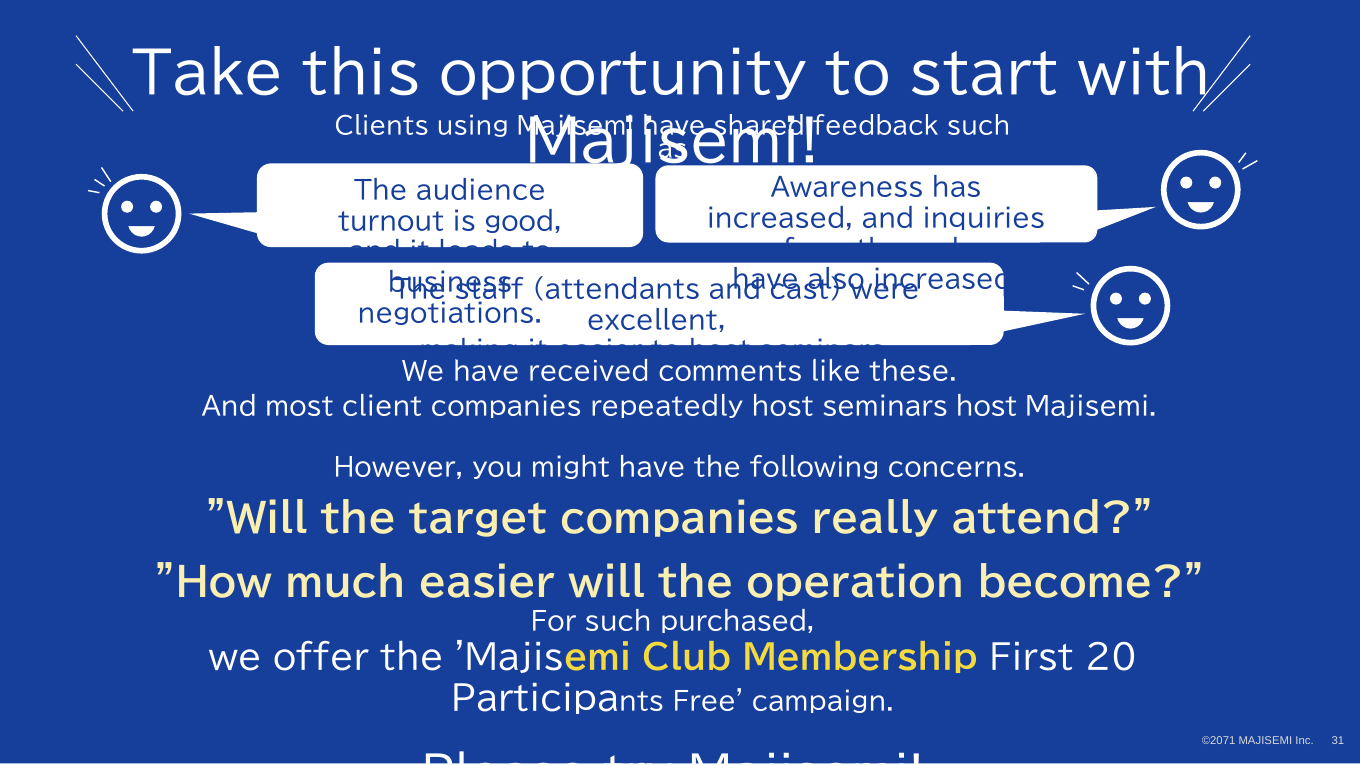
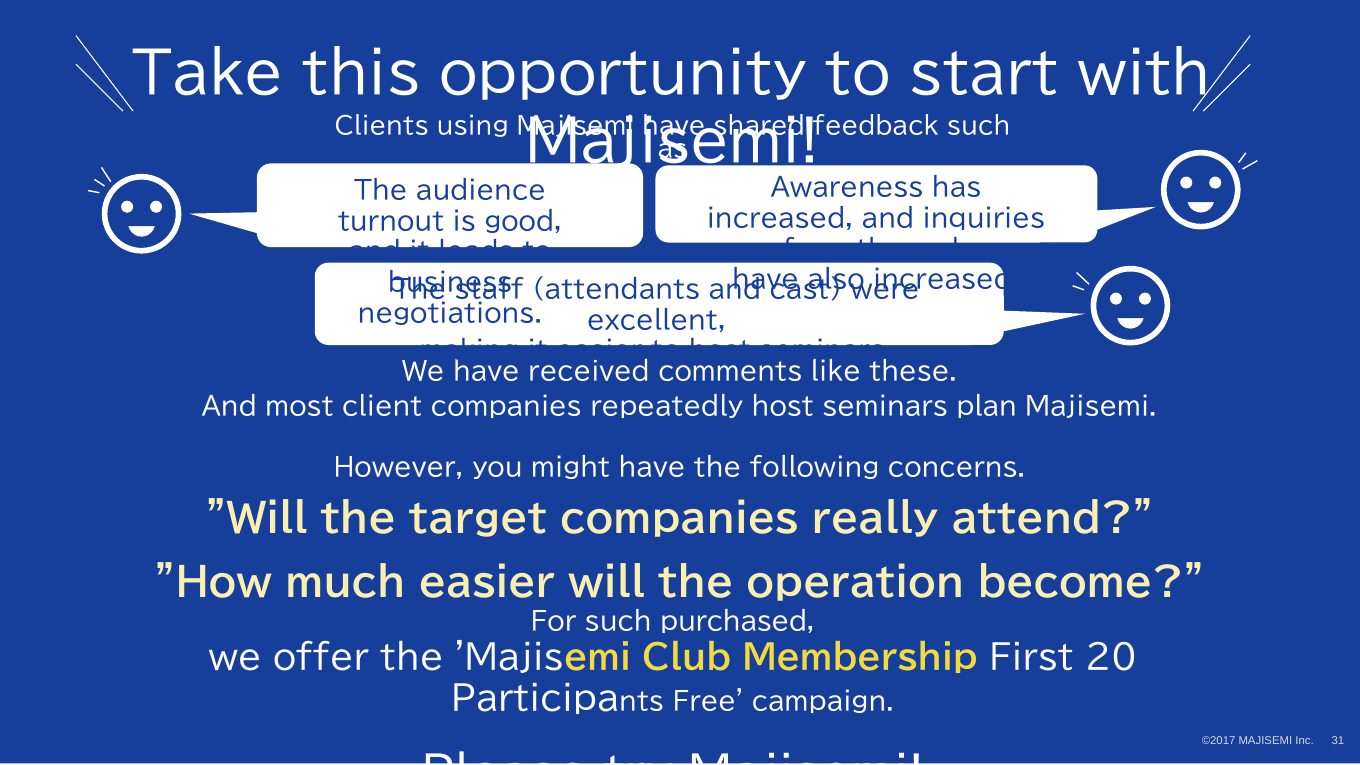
seminars host: host -> plan
©2071: ©2071 -> ©2017
